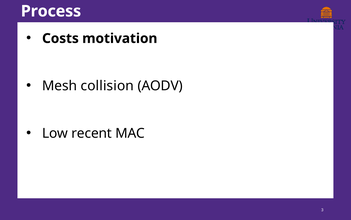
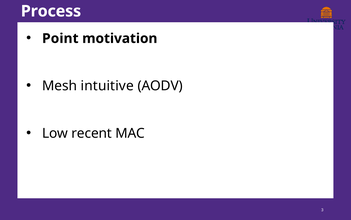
Costs: Costs -> Point
collision: collision -> intuitive
